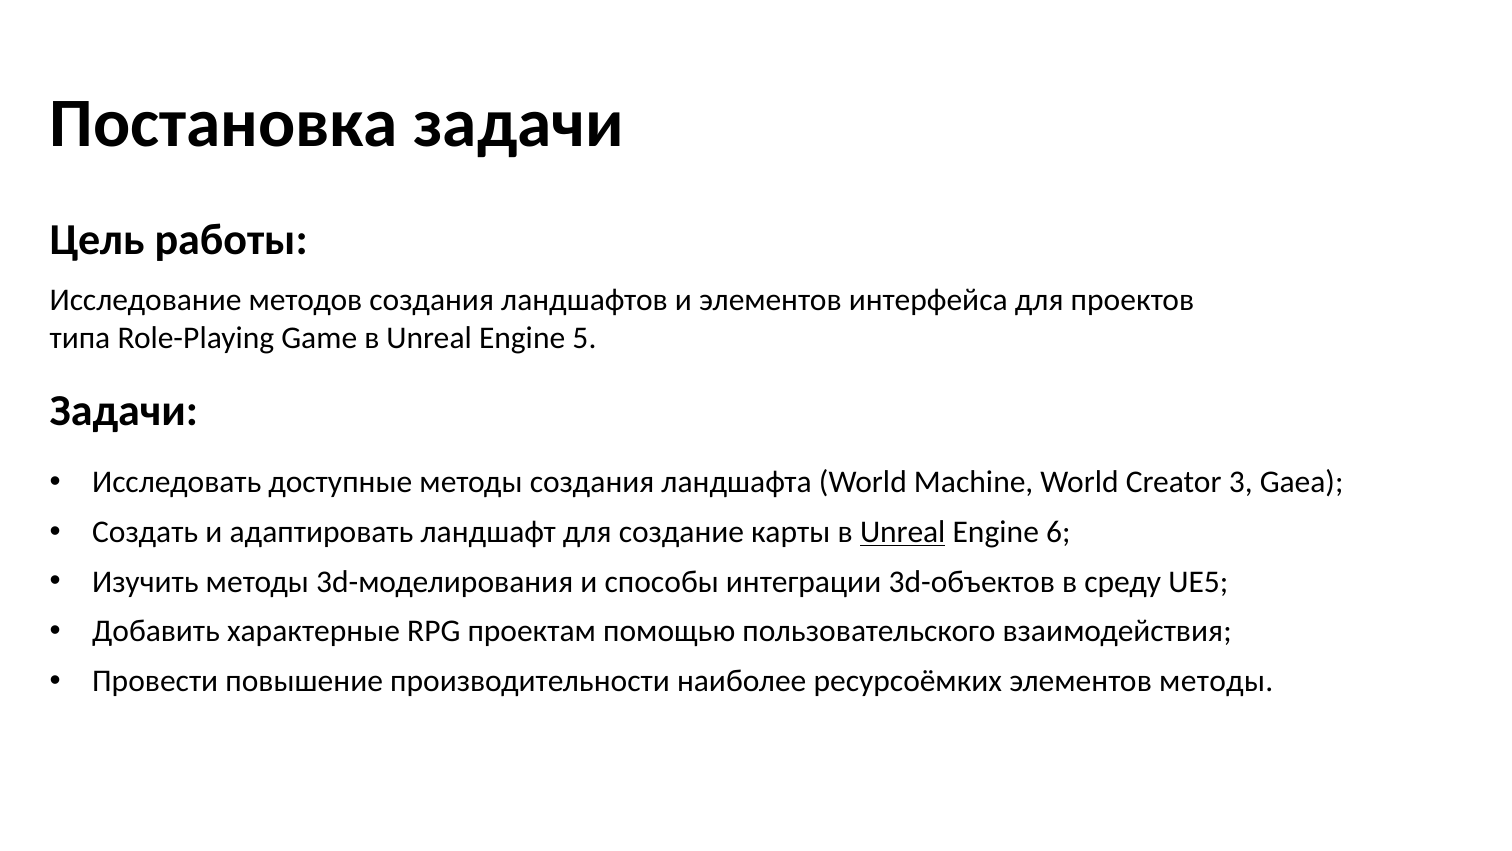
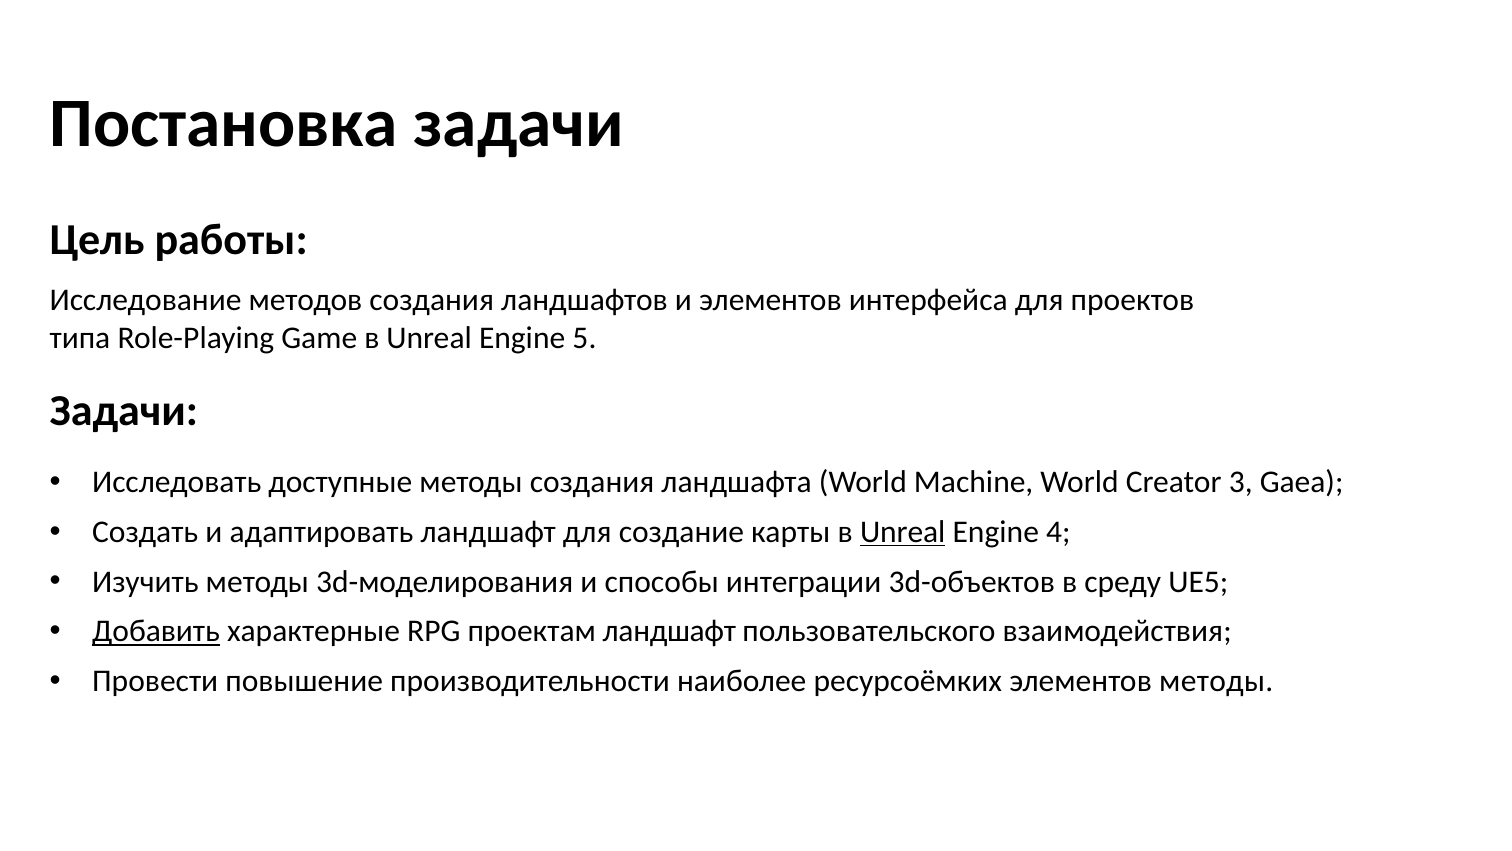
6: 6 -> 4
Добавить underline: none -> present
проектам помощью: помощью -> ландшафт
